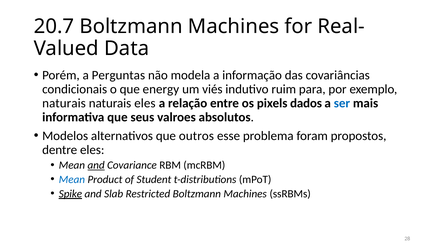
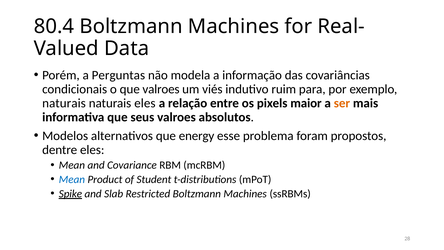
20.7: 20.7 -> 80.4
que energy: energy -> valroes
dados: dados -> maior
ser colour: blue -> orange
outros: outros -> energy
and at (96, 165) underline: present -> none
